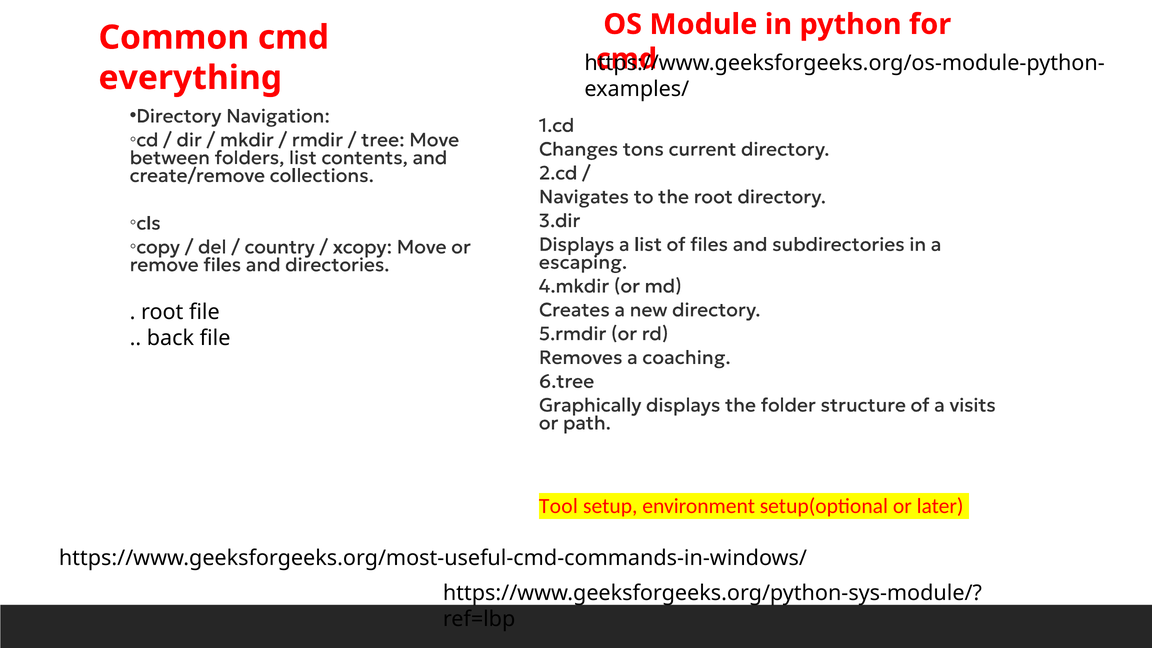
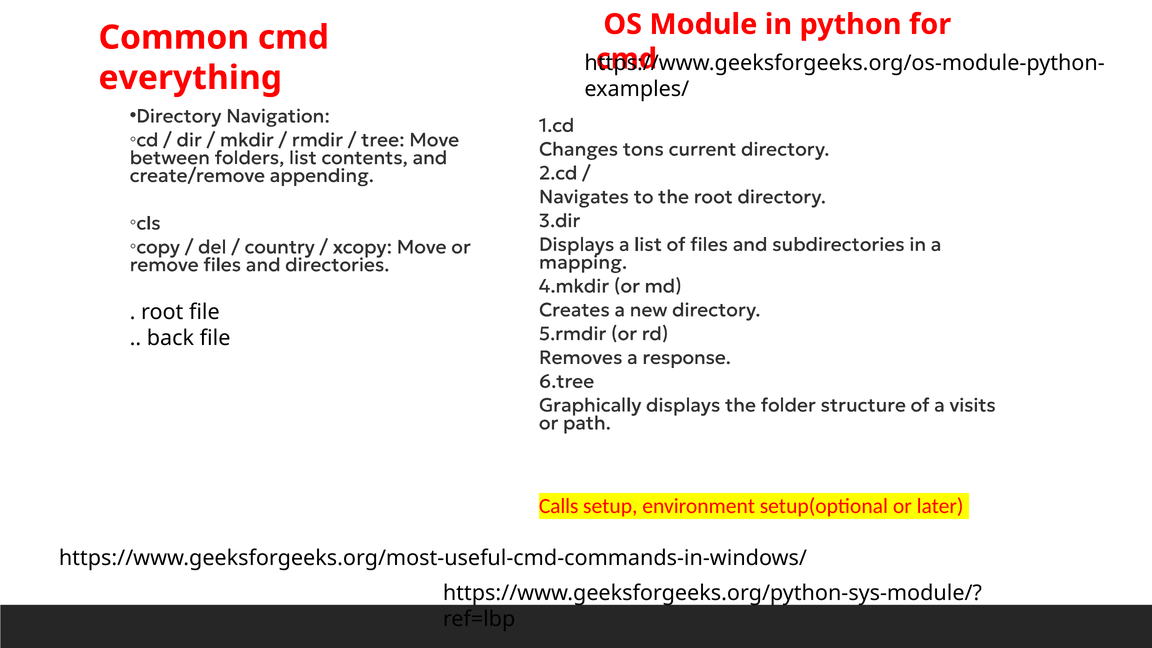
collections: collections -> appending
escaping: escaping -> mapping
coaching: coaching -> response
Tool: Tool -> Calls
